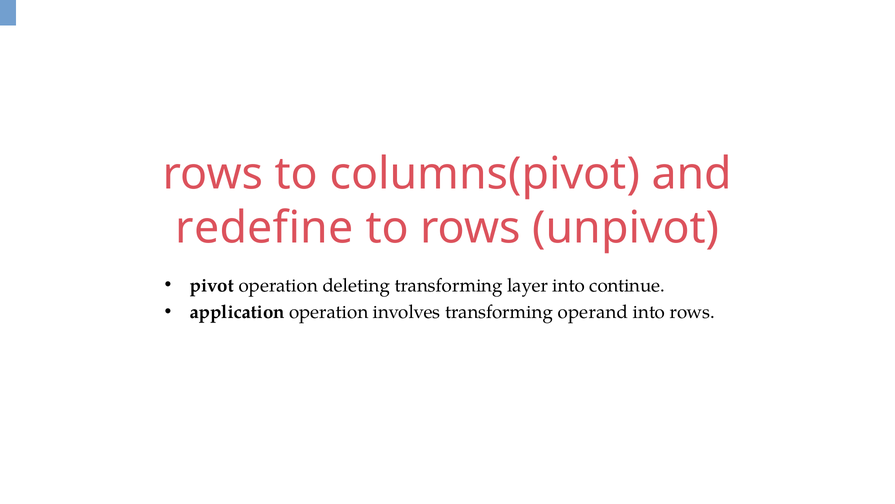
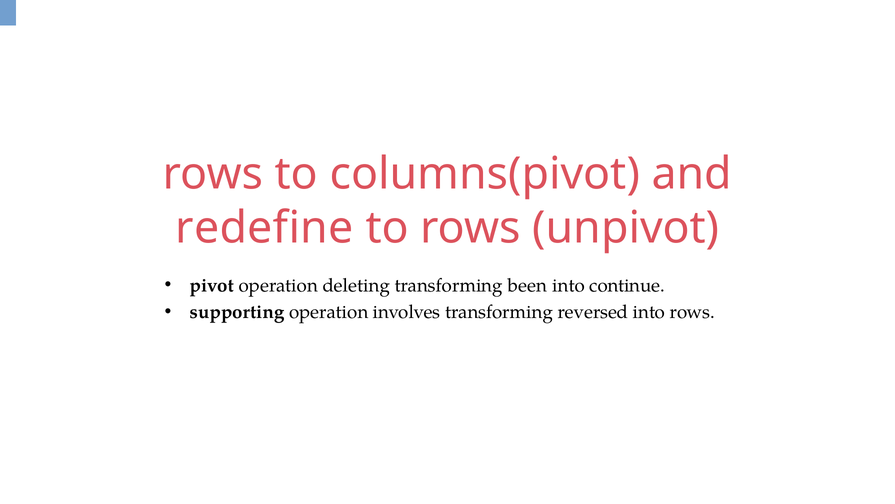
layer: layer -> been
application: application -> supporting
operand: operand -> reversed
